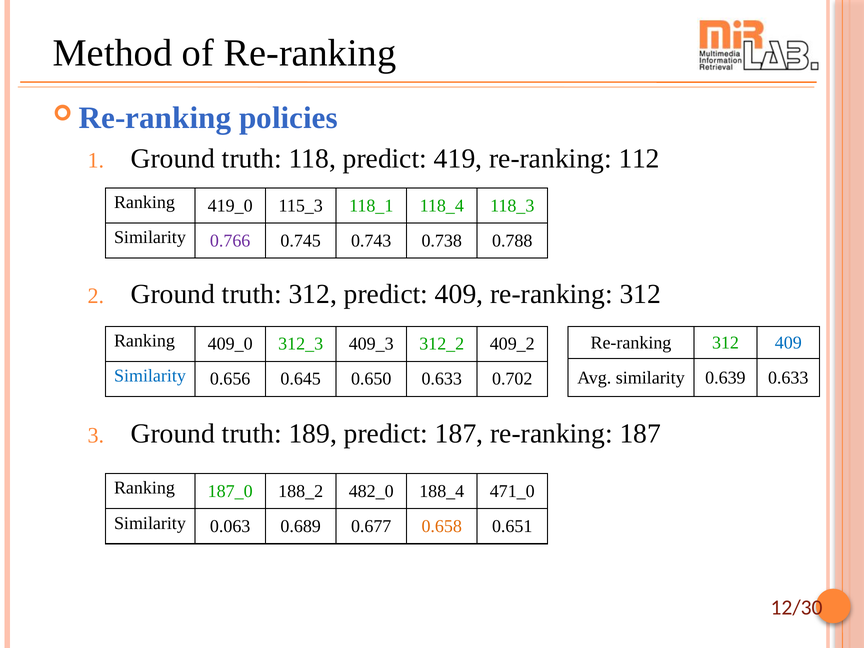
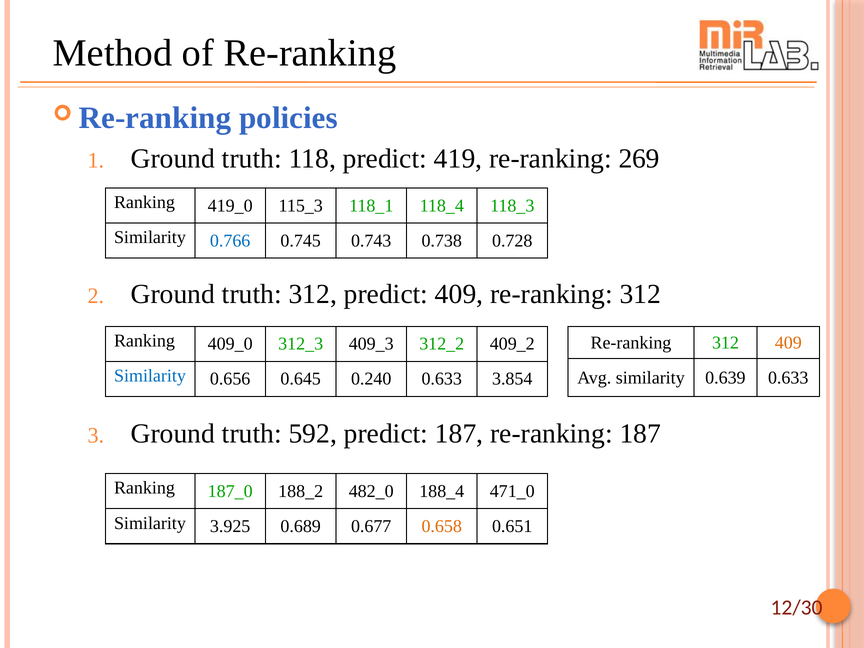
112: 112 -> 269
0.766 colour: purple -> blue
0.788: 0.788 -> 0.728
409 at (788, 343) colour: blue -> orange
0.650: 0.650 -> 0.240
0.702: 0.702 -> 3.854
189: 189 -> 592
0.063: 0.063 -> 3.925
